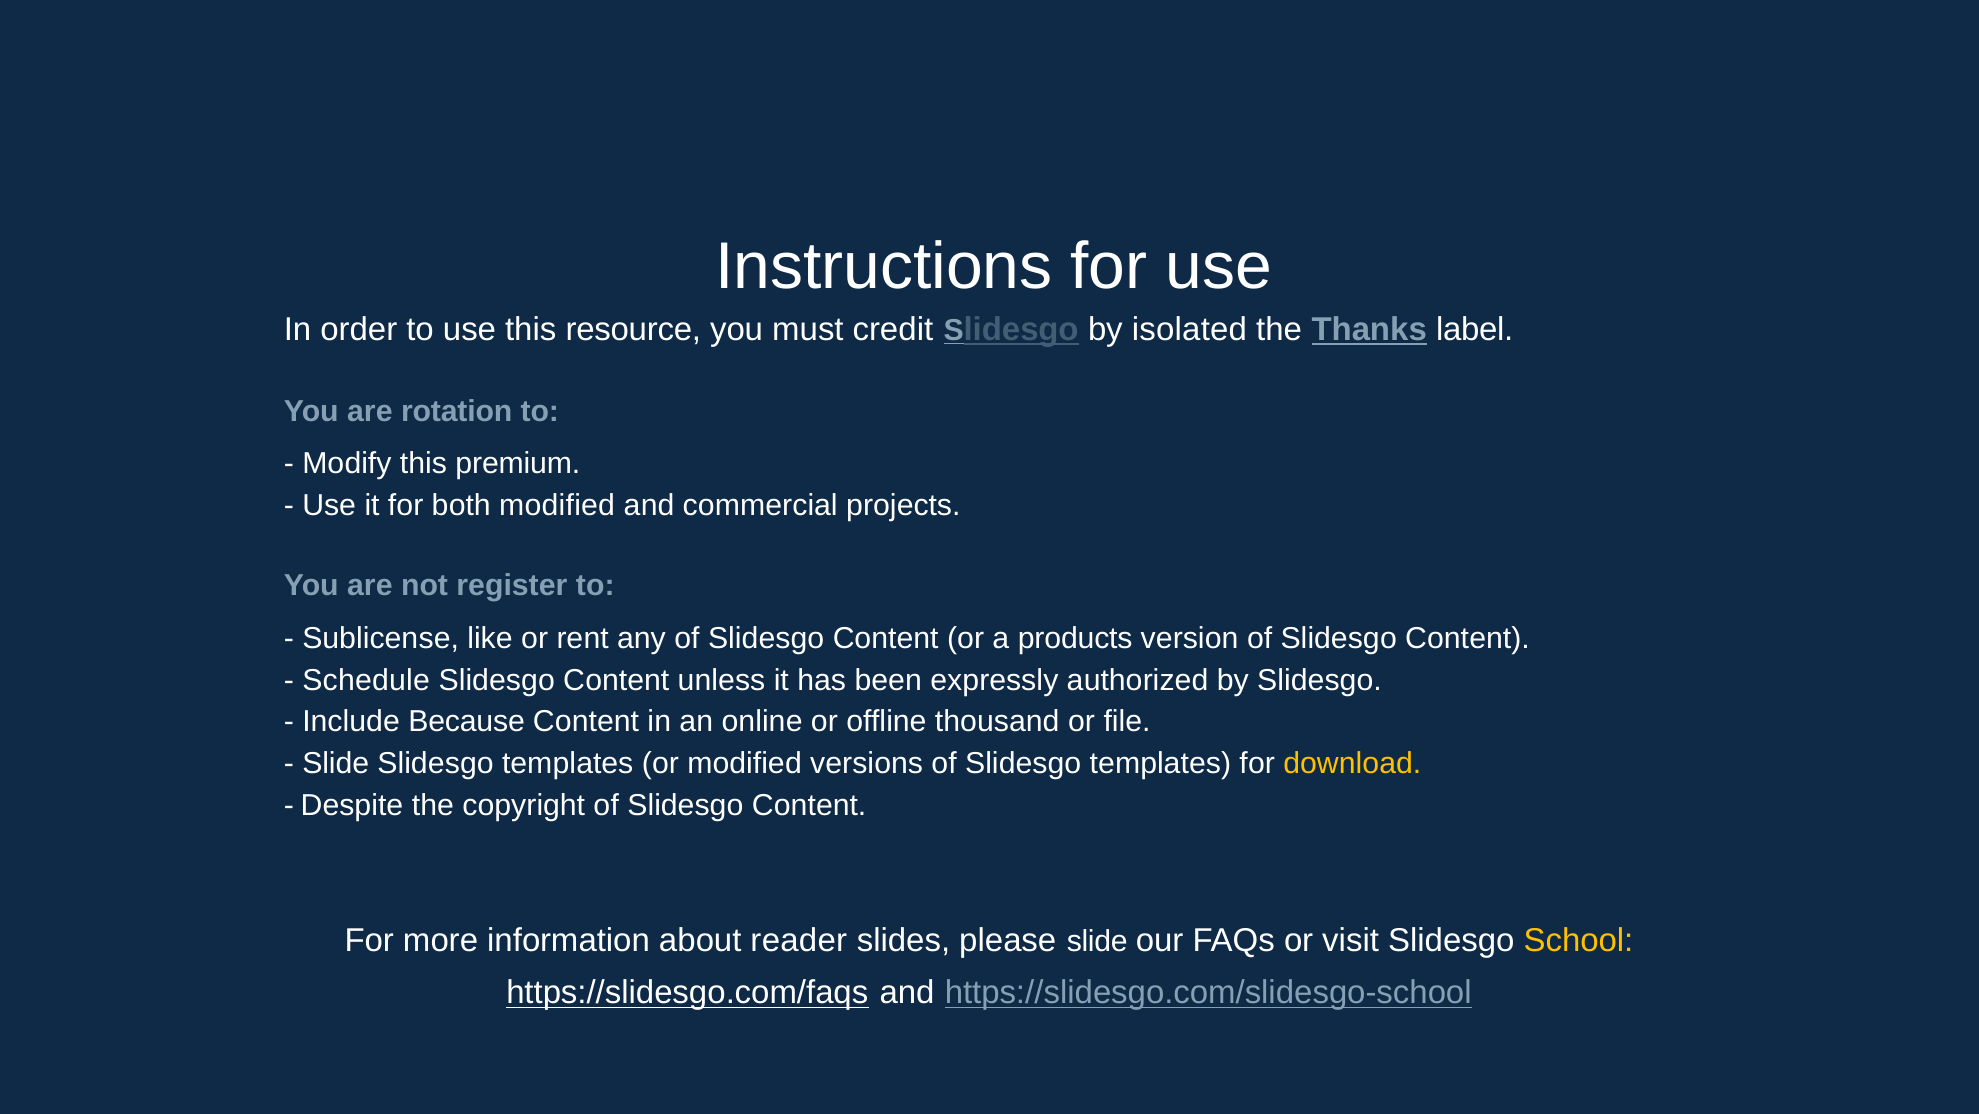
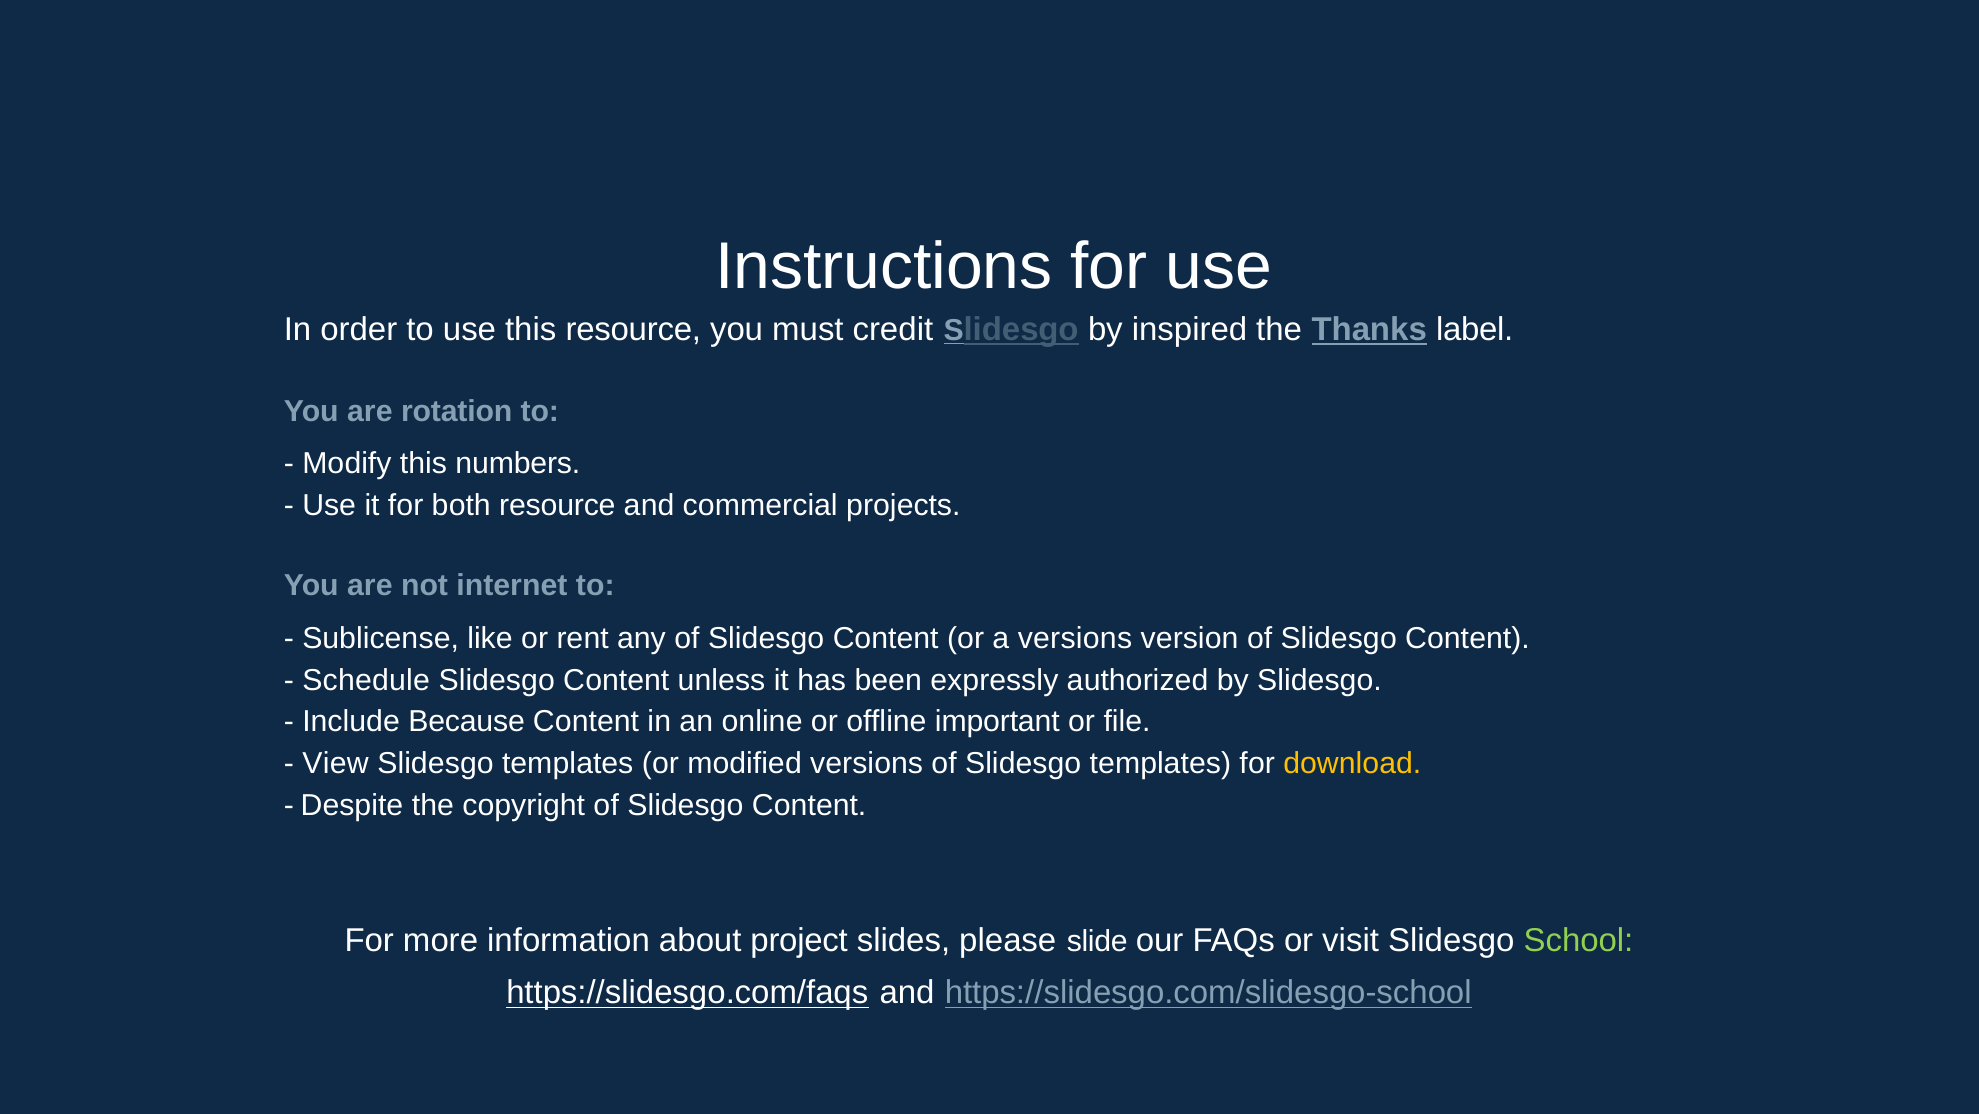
isolated: isolated -> inspired
premium: premium -> numbers
both modified: modified -> resource
register: register -> internet
a products: products -> versions
thousand: thousand -> important
Slide at (336, 763): Slide -> View
reader: reader -> project
School colour: yellow -> light green
